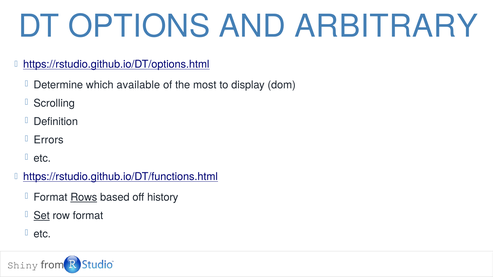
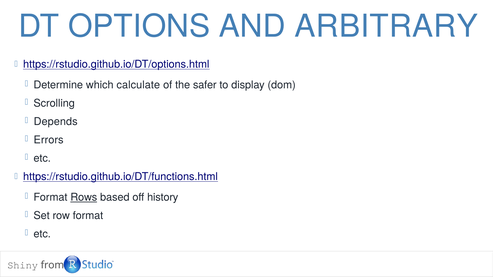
available: available -> calculate
most: most -> safer
Definition: Definition -> Depends
Set underline: present -> none
